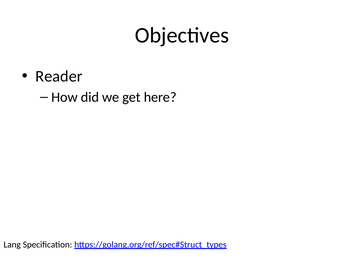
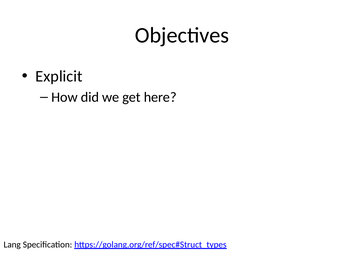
Reader: Reader -> Explicit
